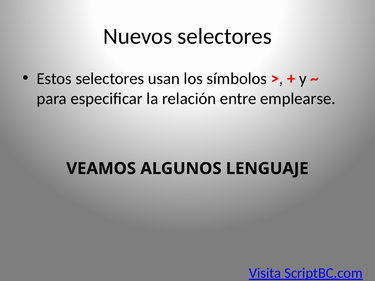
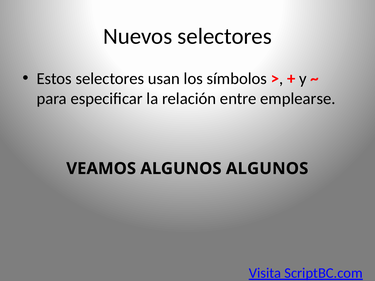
ALGUNOS LENGUAJE: LENGUAJE -> ALGUNOS
